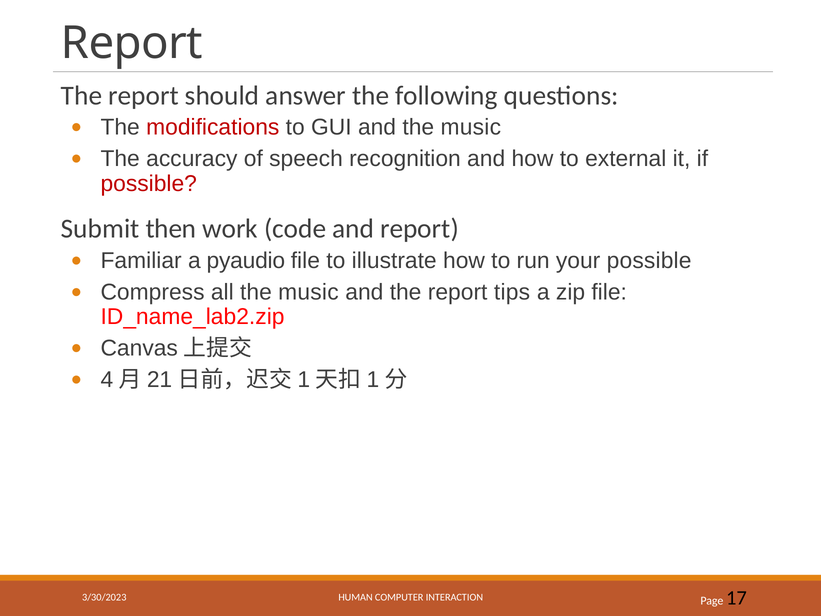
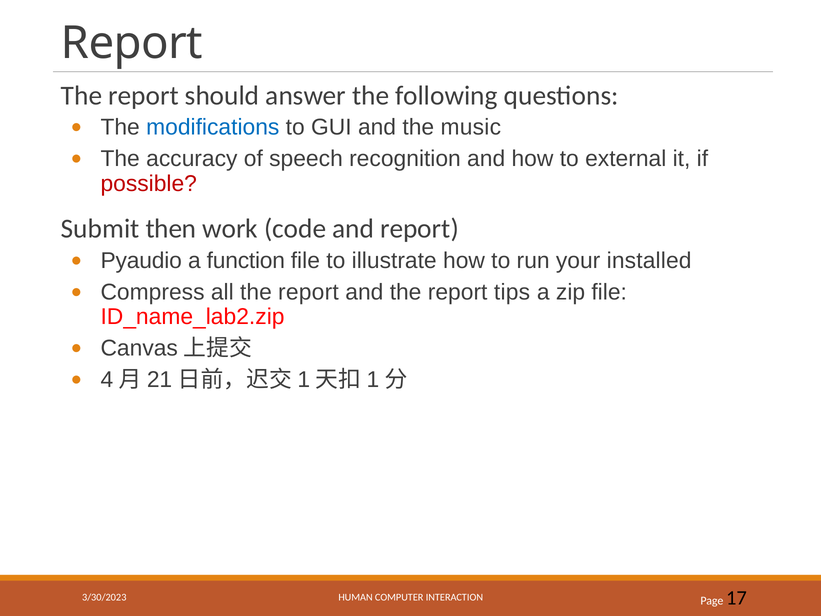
modifications colour: red -> blue
Familiar: Familiar -> Pyaudio
pyaudio: pyaudio -> function
your possible: possible -> installed
all the music: music -> report
